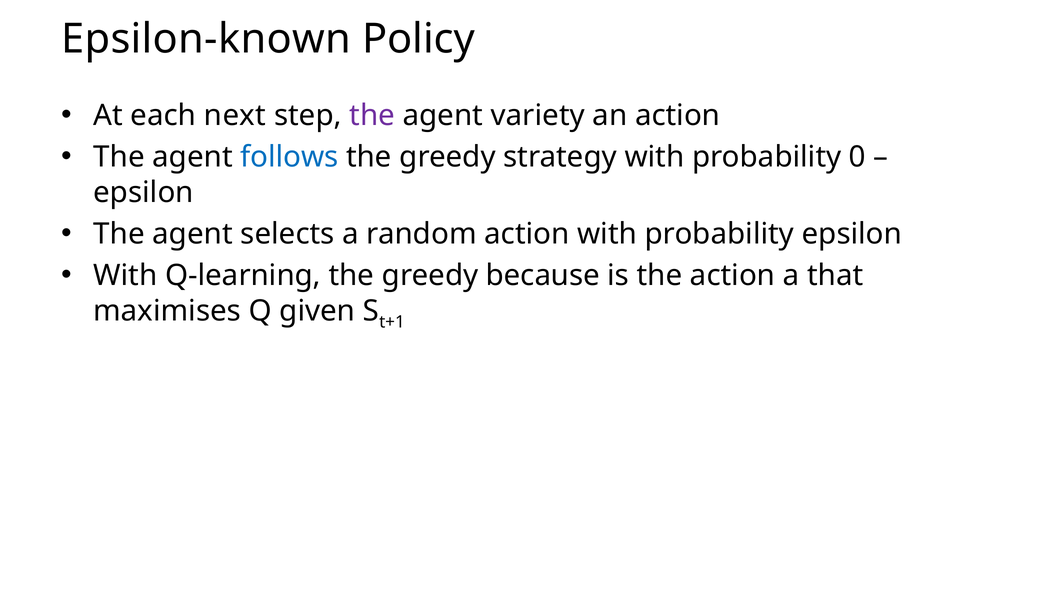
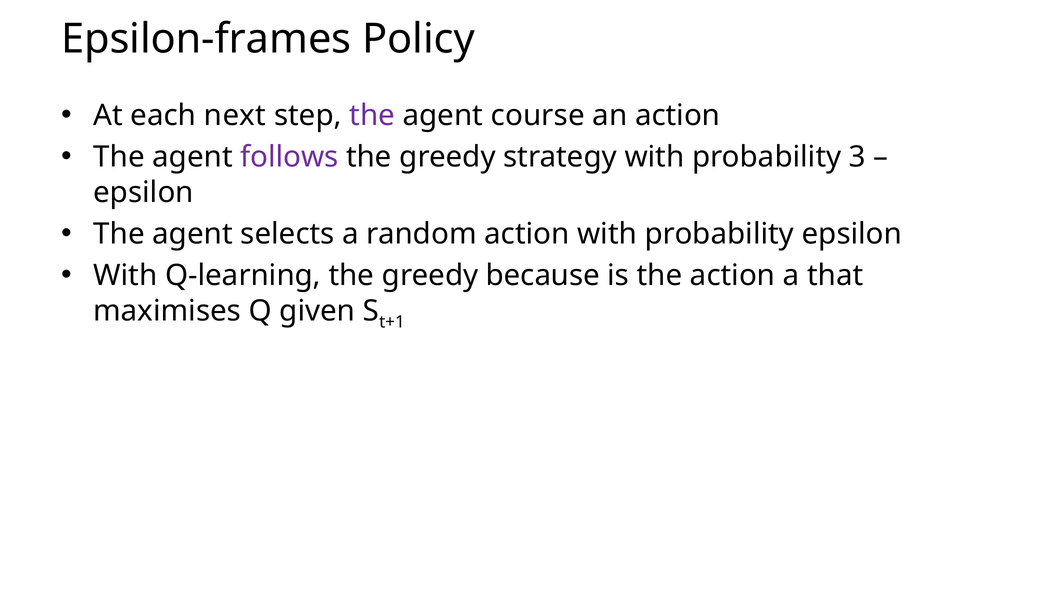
Epsilon-known: Epsilon-known -> Epsilon-frames
variety: variety -> course
follows colour: blue -> purple
0: 0 -> 3
